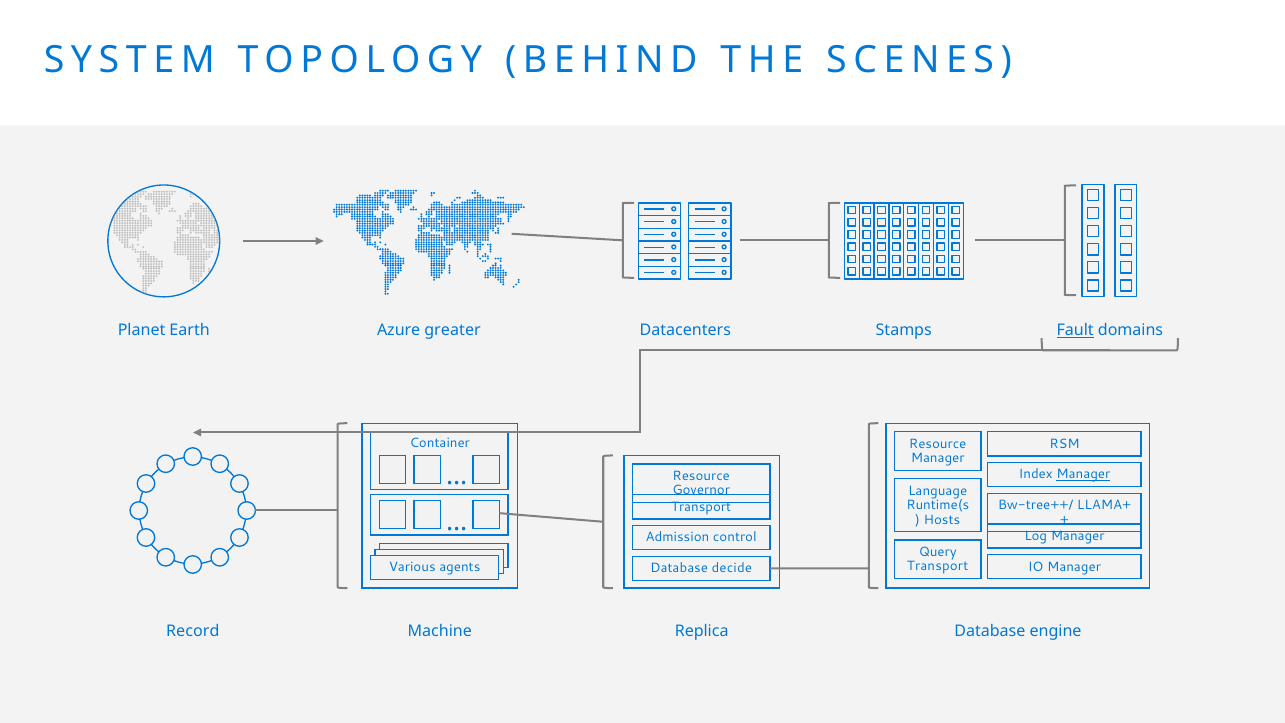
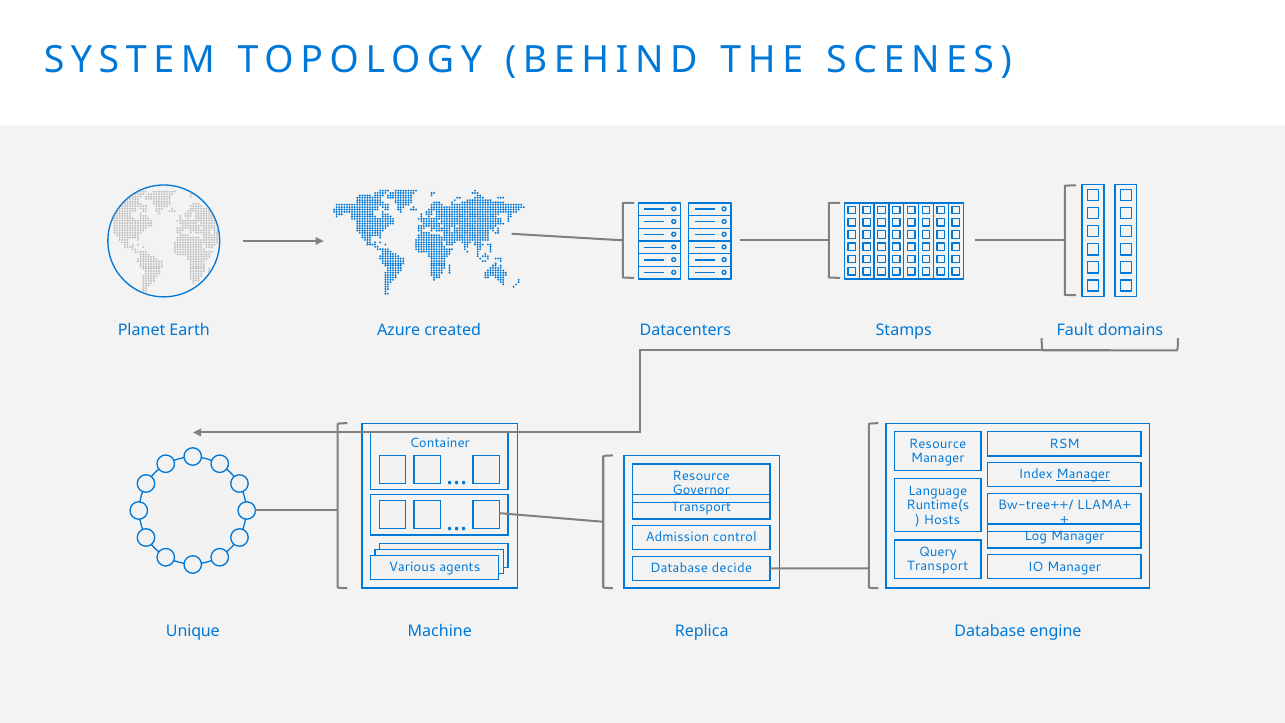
greater: greater -> created
Fault underline: present -> none
Record: Record -> Unique
